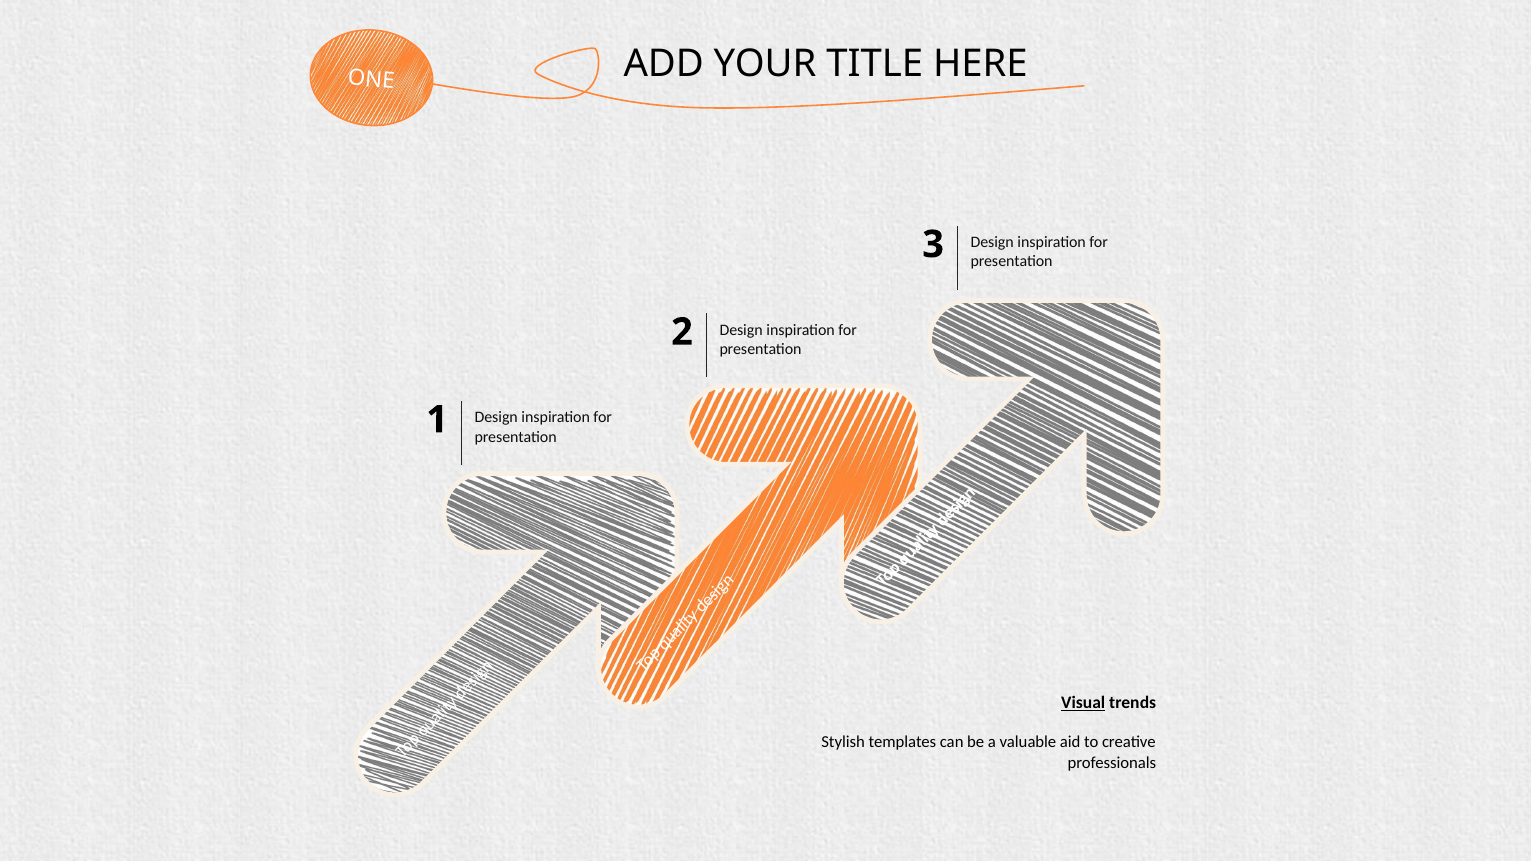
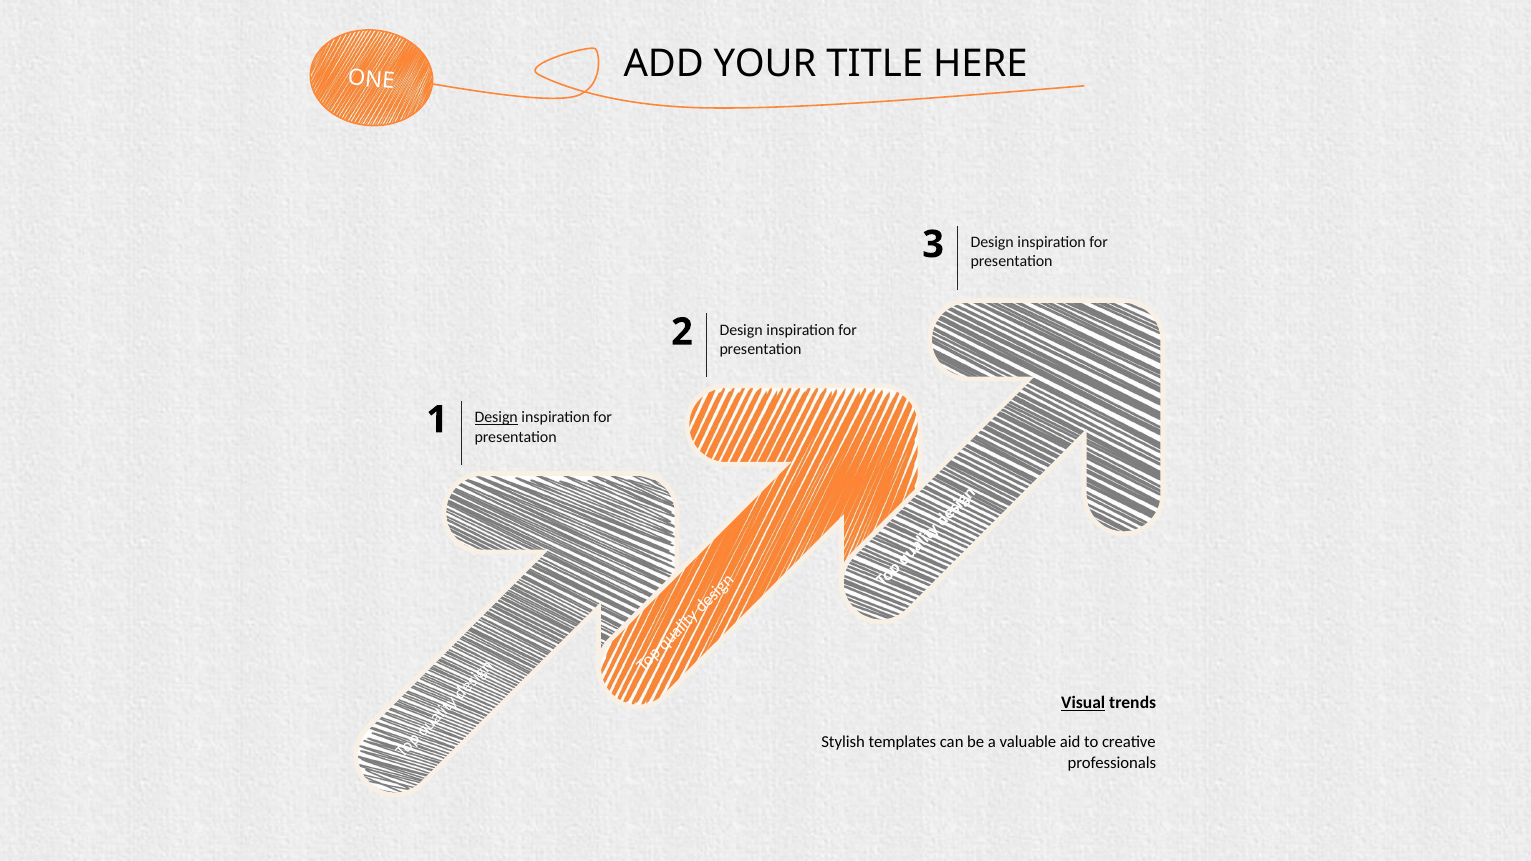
Design at (496, 418) underline: none -> present
